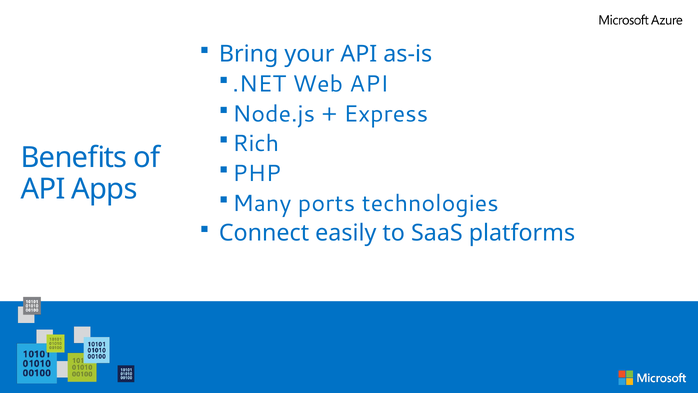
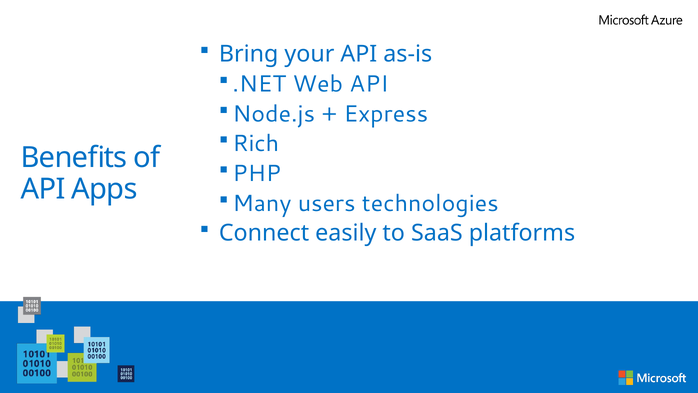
ports: ports -> users
